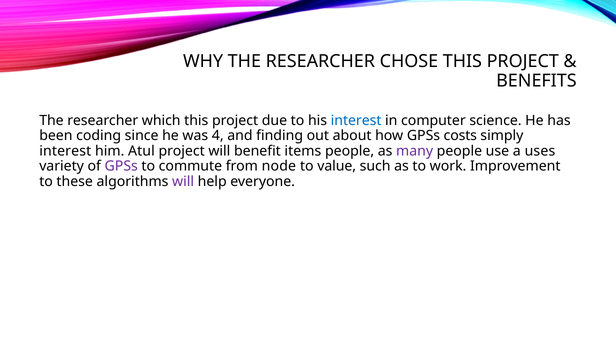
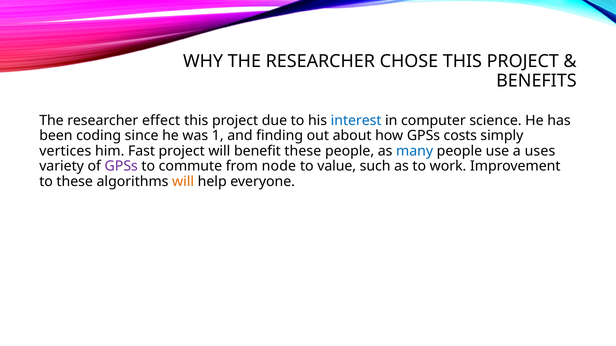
which: which -> effect
4: 4 -> 1
interest at (65, 151): interest -> vertices
Atul: Atul -> Fast
benefit items: items -> these
many colour: purple -> blue
will at (183, 182) colour: purple -> orange
